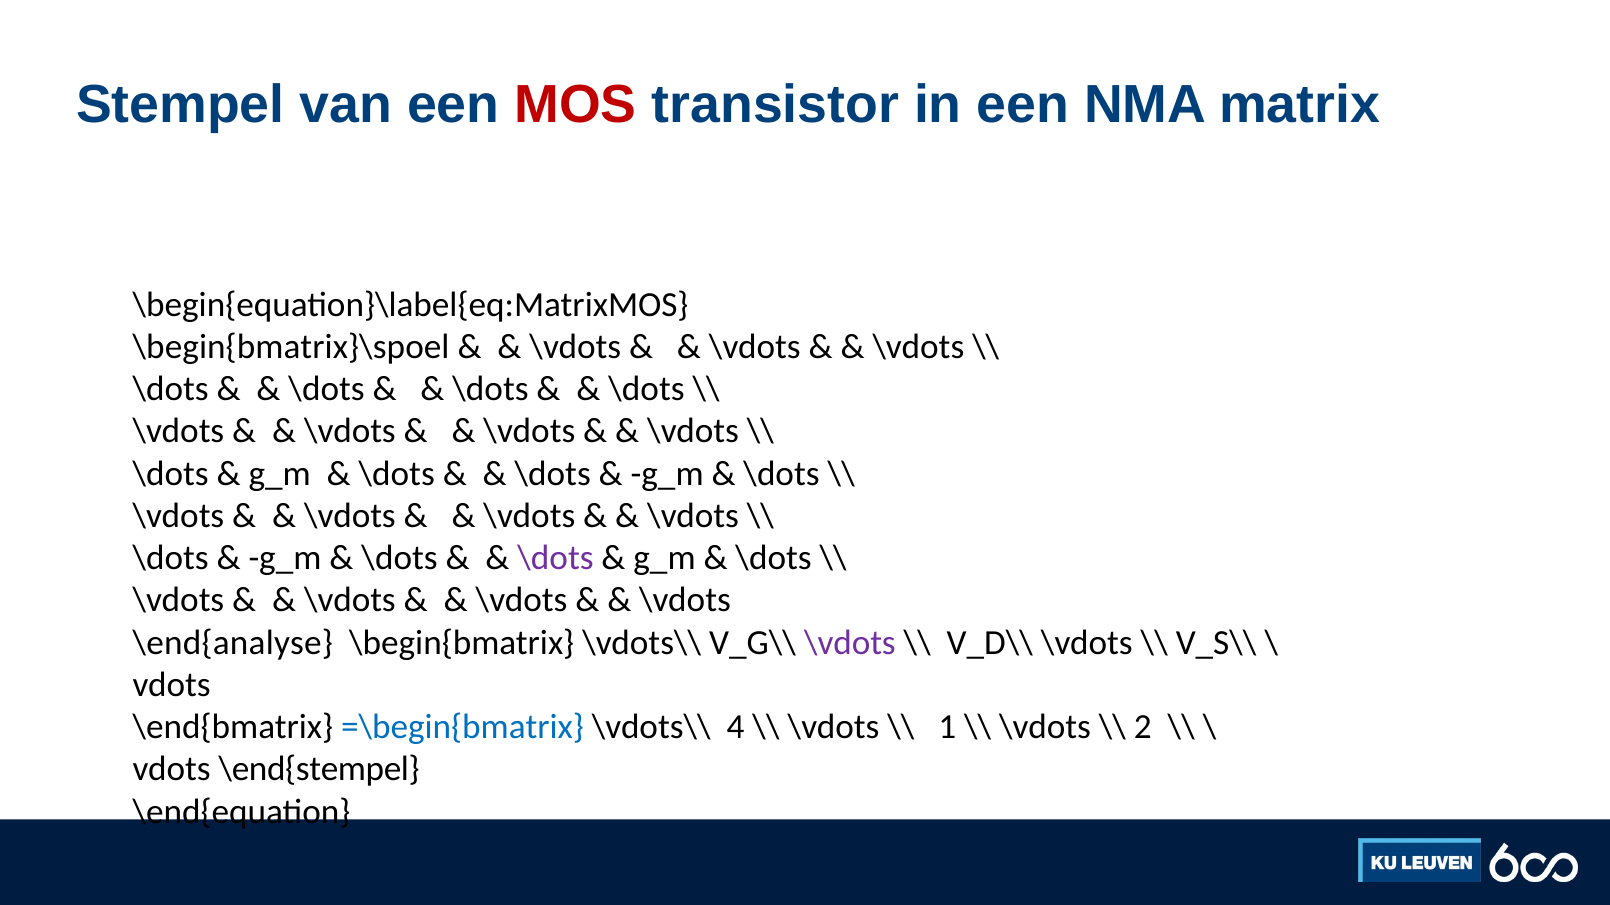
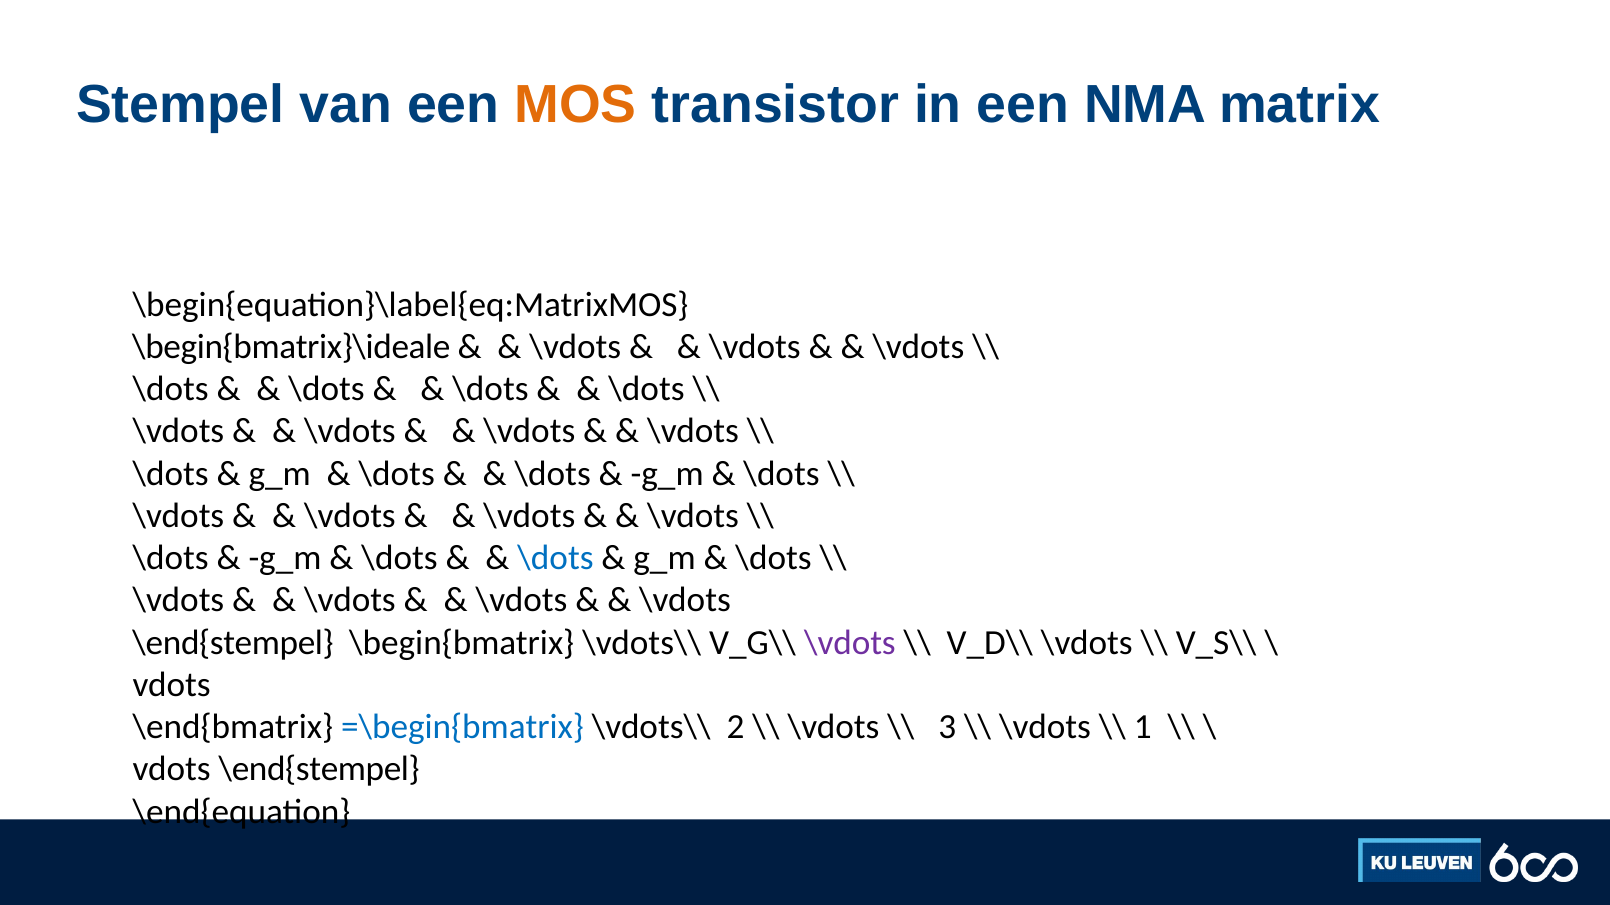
MOS colour: red -> orange
\begin{bmatrix}\spoel: \begin{bmatrix}\spoel -> \begin{bmatrix}\ideale
\dots at (555, 558) colour: purple -> blue
\end{analyse at (233, 643): \end{analyse -> \end{stempel
4: 4 -> 2
1: 1 -> 3
2: 2 -> 1
